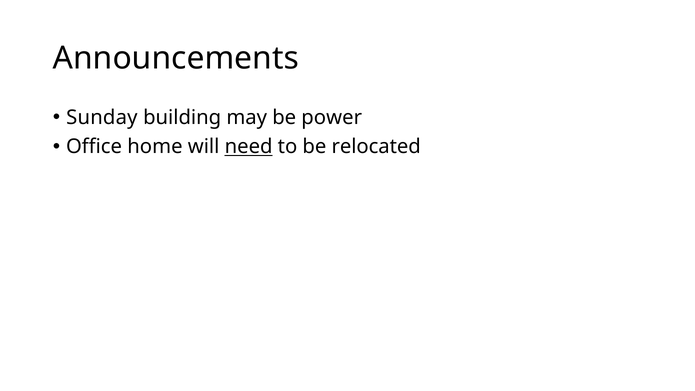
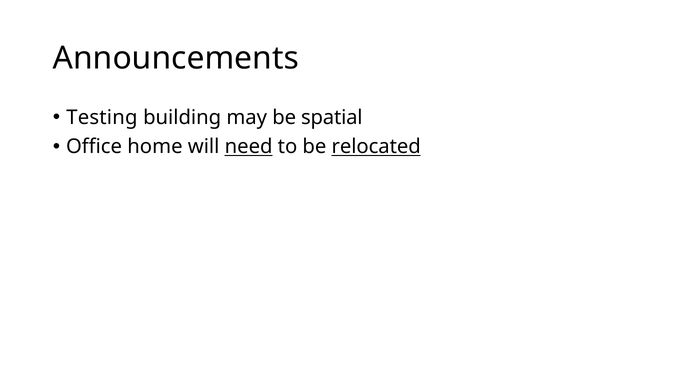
Sunday: Sunday -> Testing
power: power -> spatial
relocated underline: none -> present
